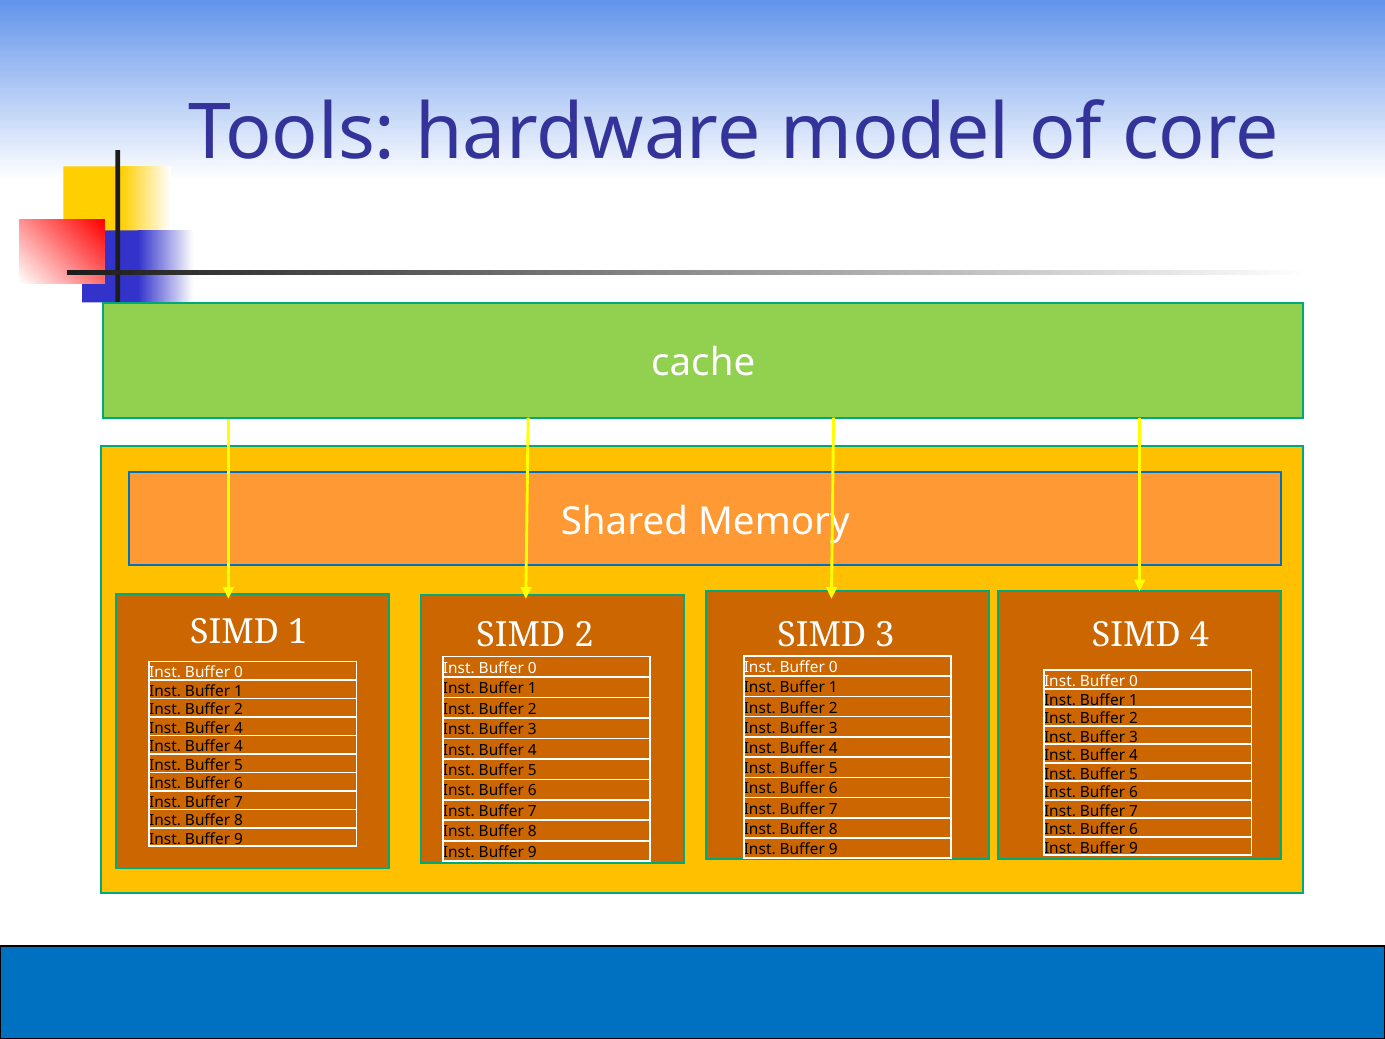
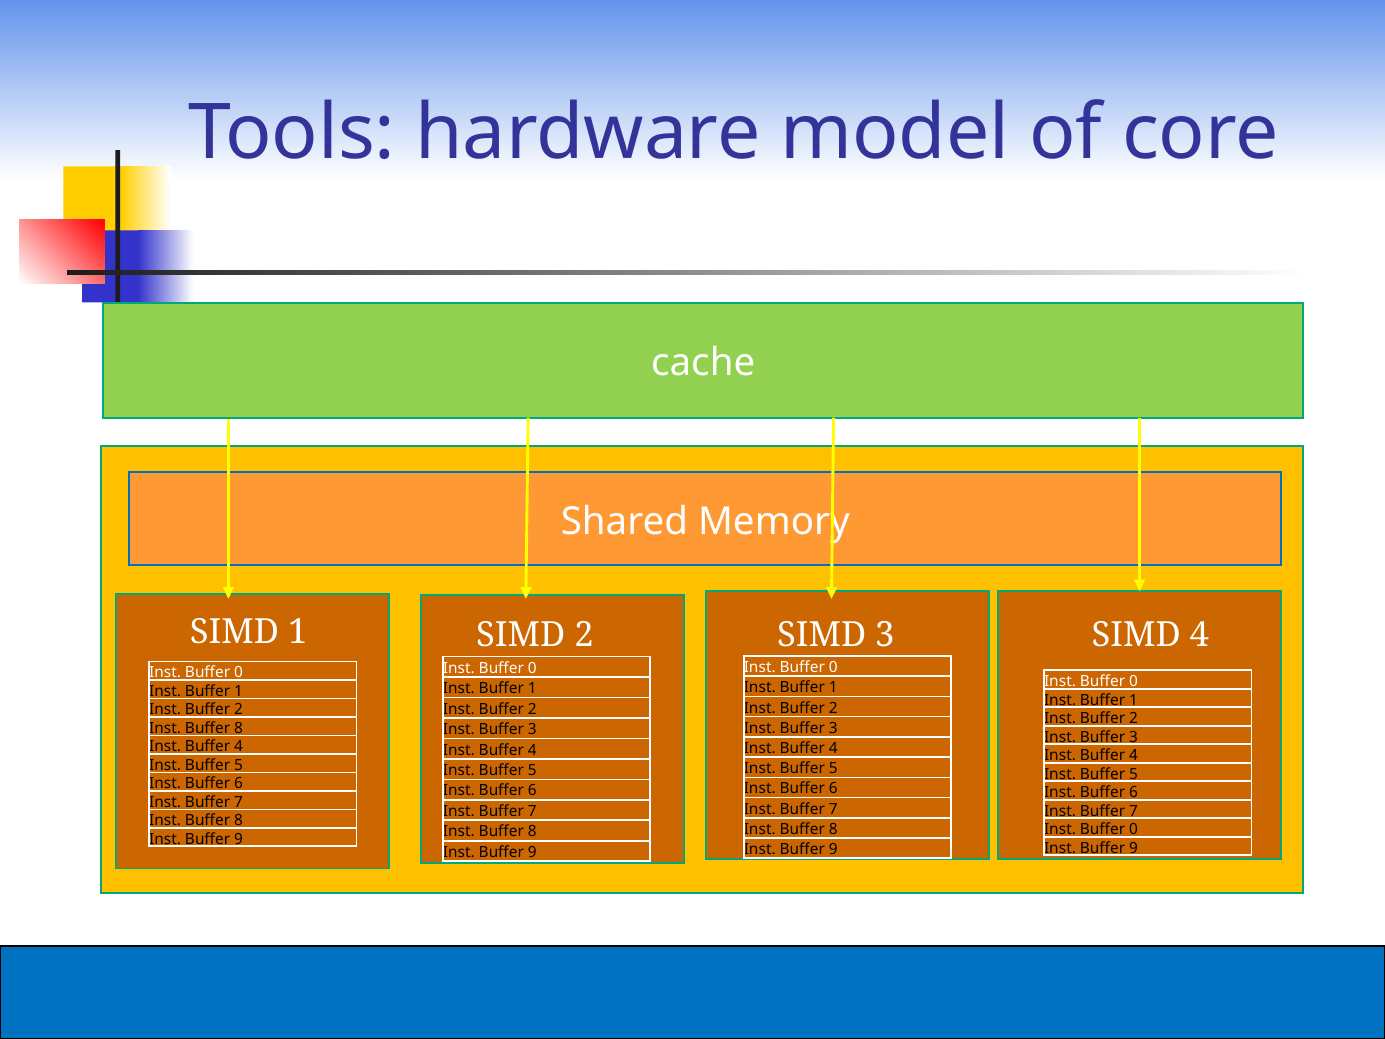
4 at (239, 728): 4 -> 8
6 at (1134, 830): 6 -> 0
